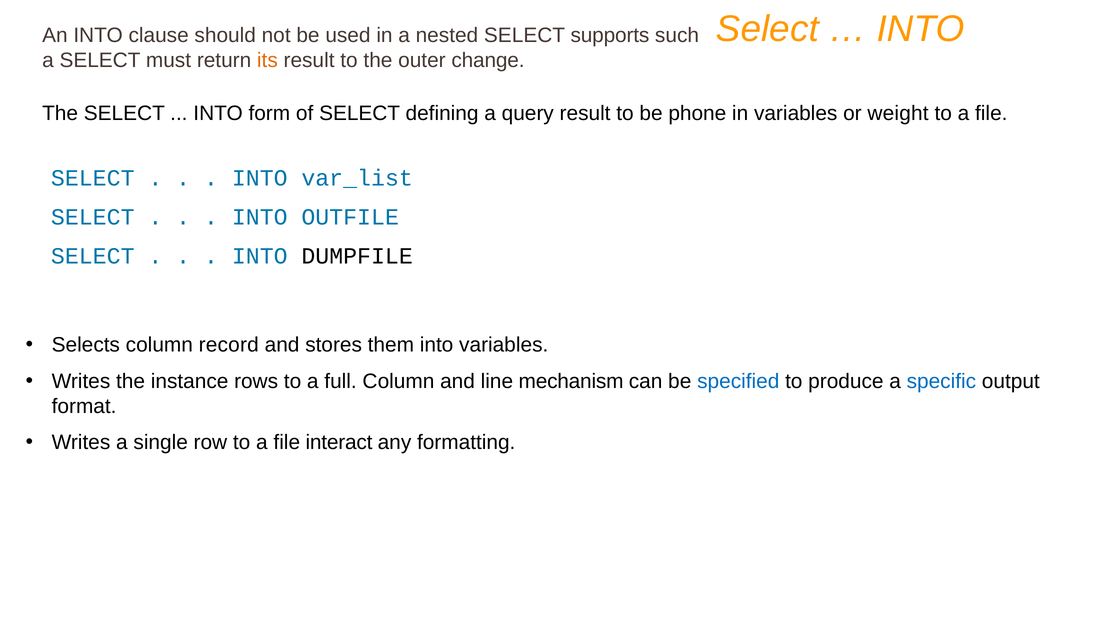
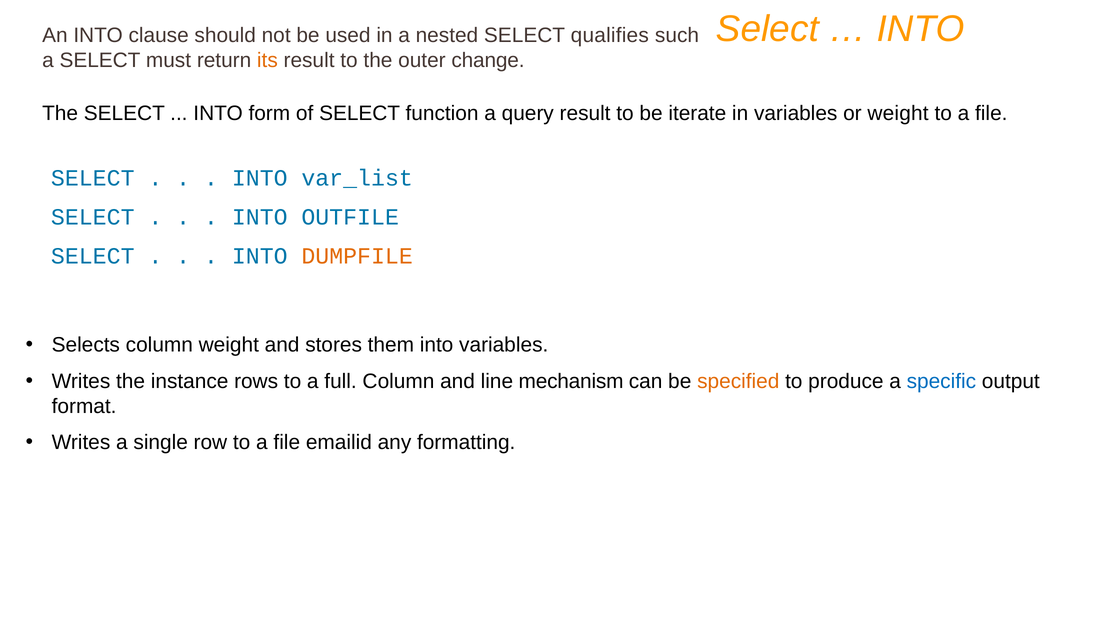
supports: supports -> qualifies
defining: defining -> function
phone: phone -> iterate
DUMPFILE colour: black -> orange
column record: record -> weight
specified colour: blue -> orange
interact: interact -> emailid
